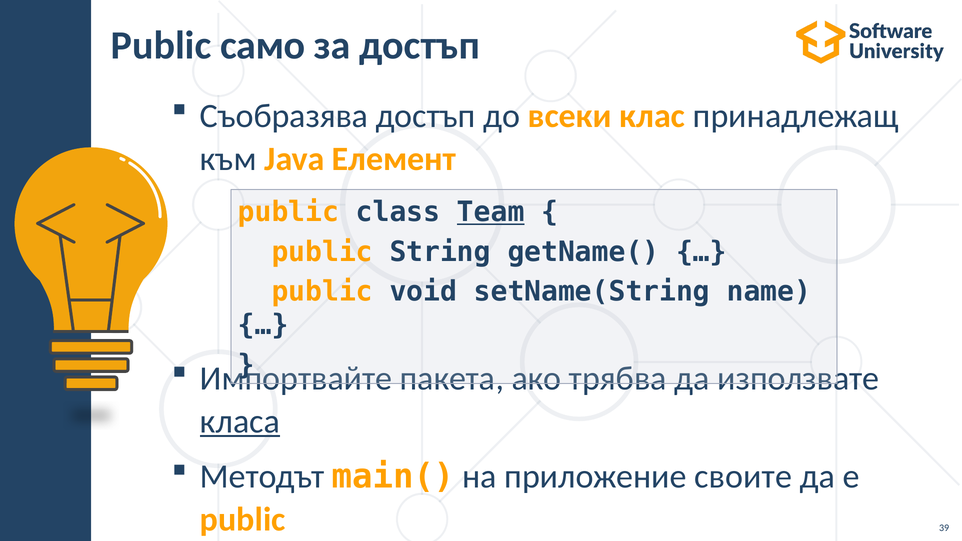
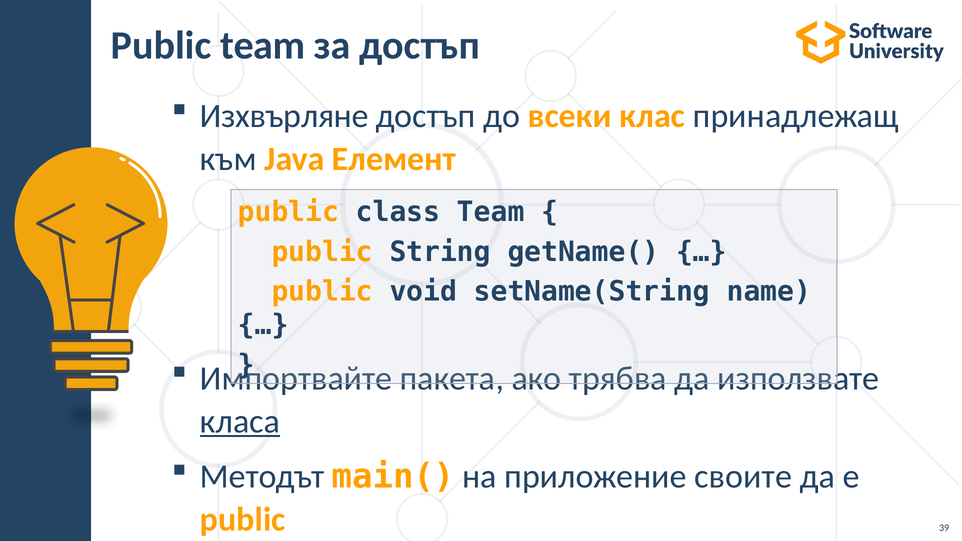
Public само: само -> team
Съобразява: Съобразява -> Изхвърляне
Team at (491, 212) underline: present -> none
